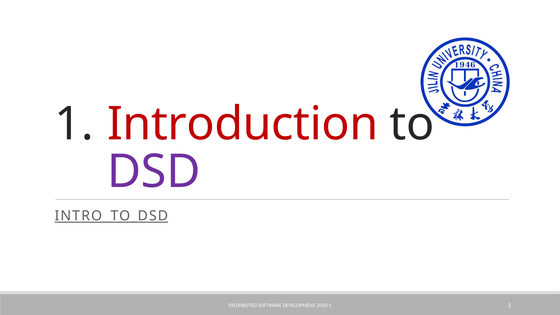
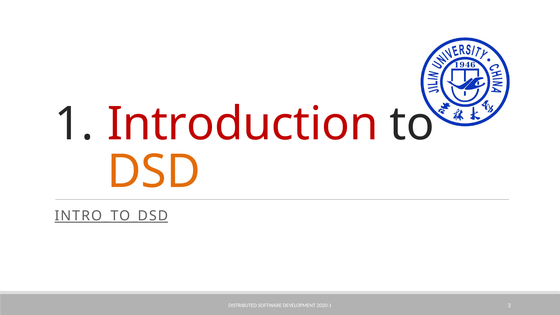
DSD colour: purple -> orange
